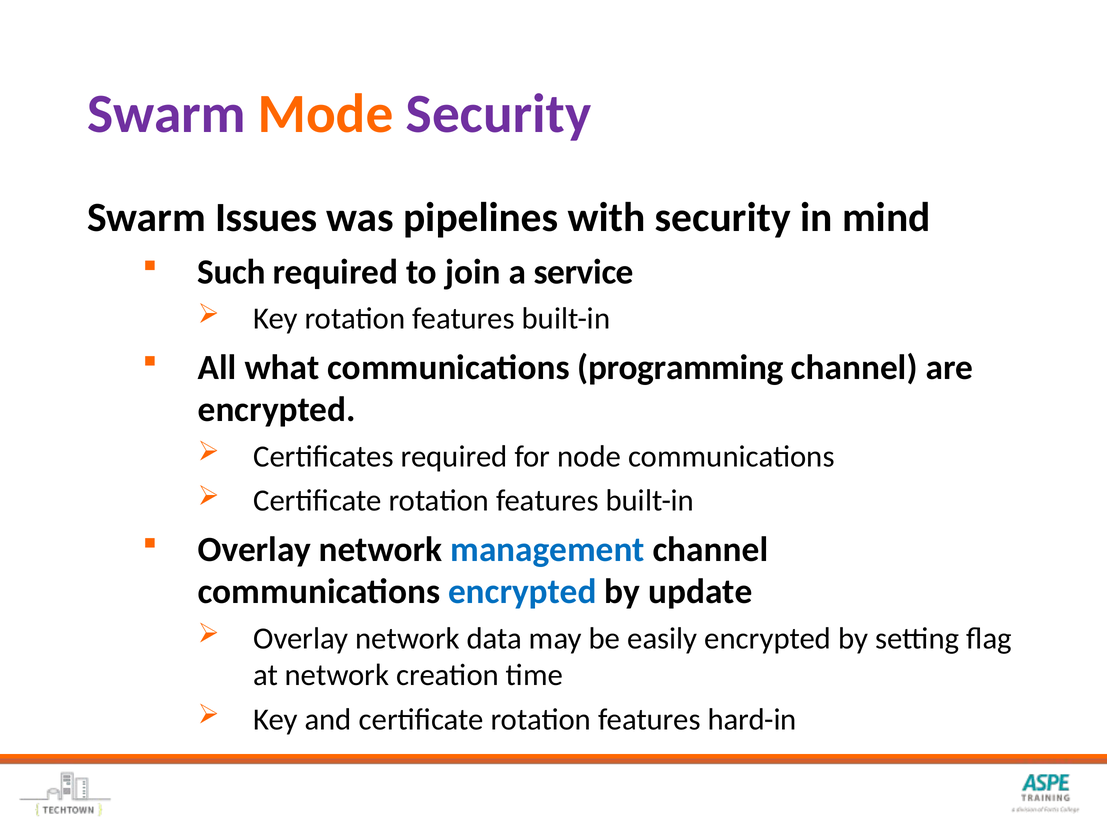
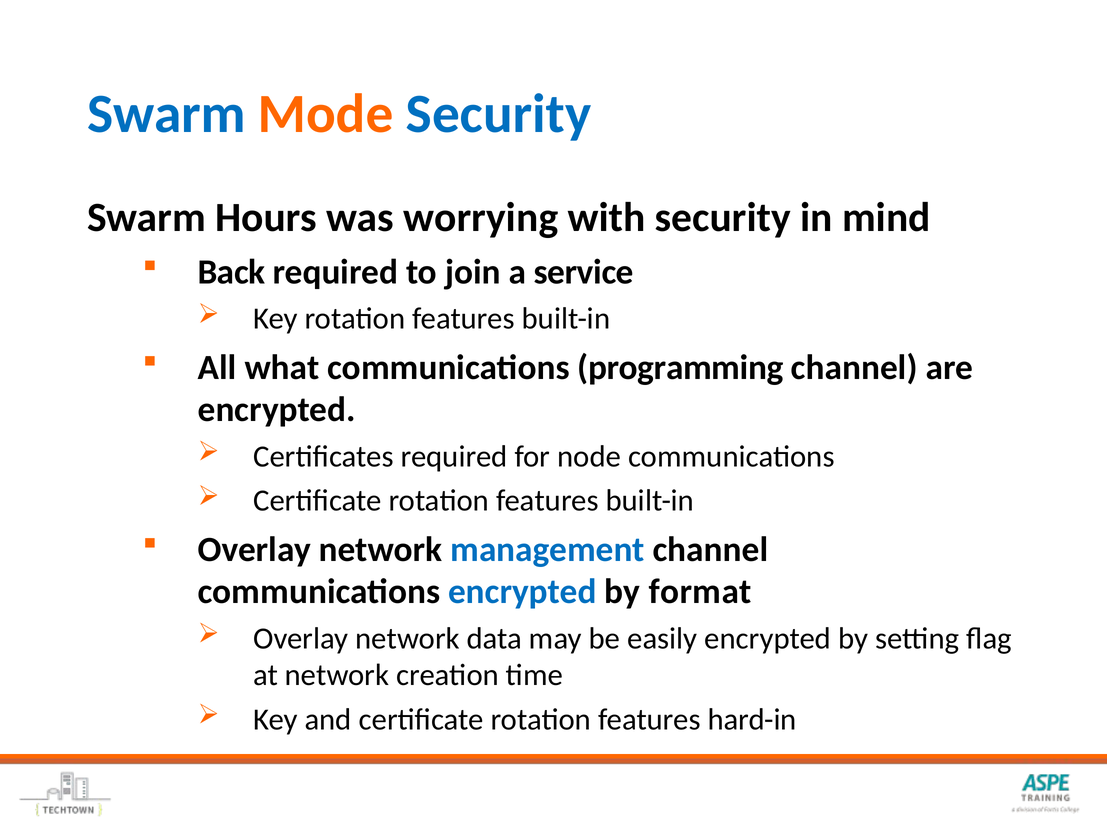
Swarm at (166, 114) colour: purple -> blue
Security at (499, 114) colour: purple -> blue
Issues: Issues -> Hours
pipelines: pipelines -> worrying
Such: Such -> Back
update: update -> format
